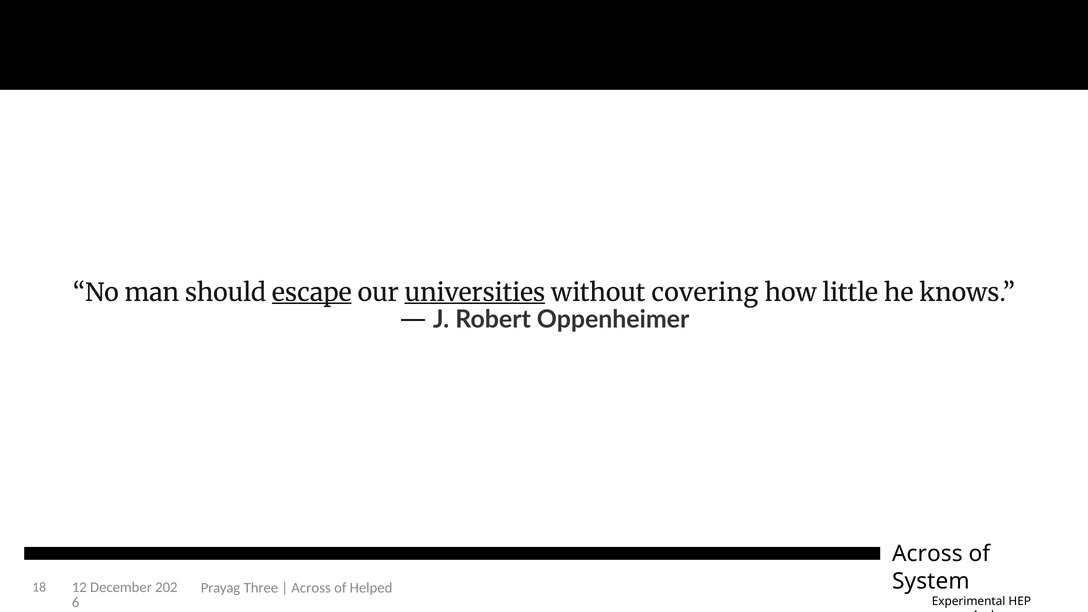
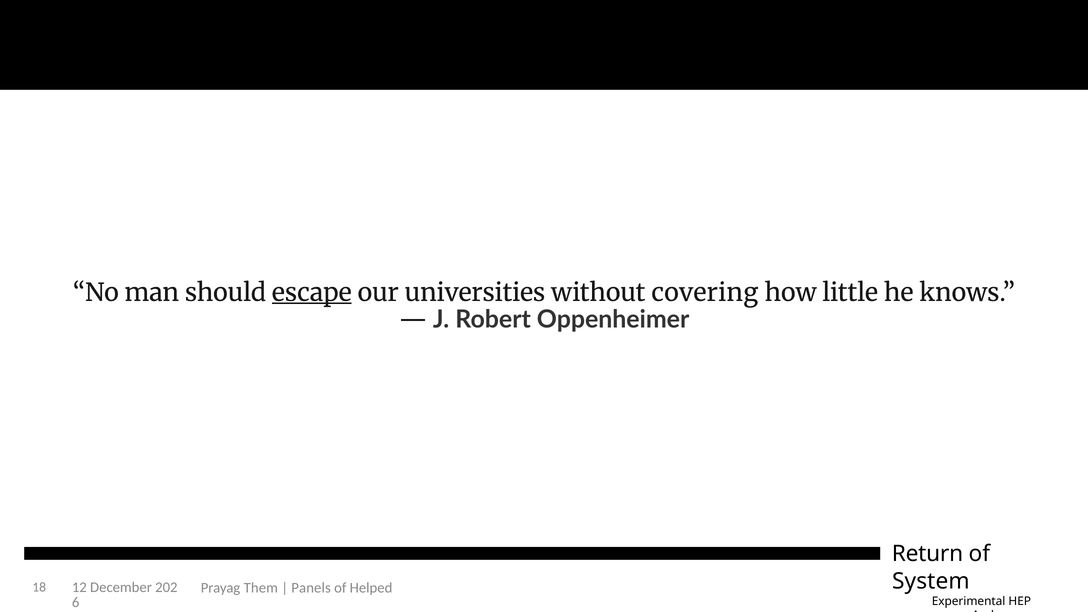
universities underline: present -> none
Across at (927, 554): Across -> Return
Three: Three -> Them
Across at (311, 588): Across -> Panels
